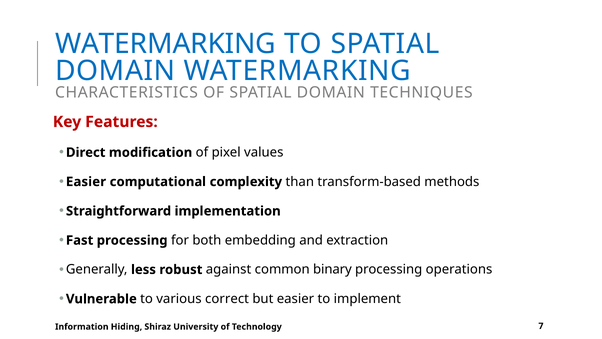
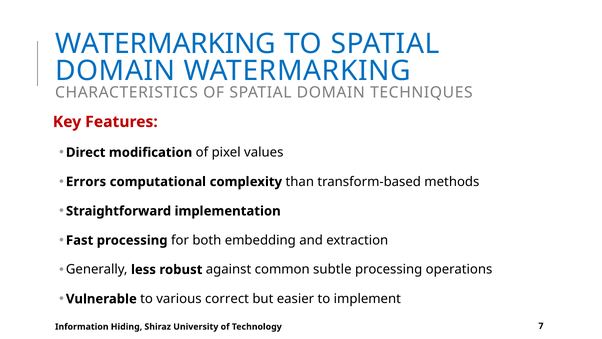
Easier at (86, 182): Easier -> Errors
binary: binary -> subtle
